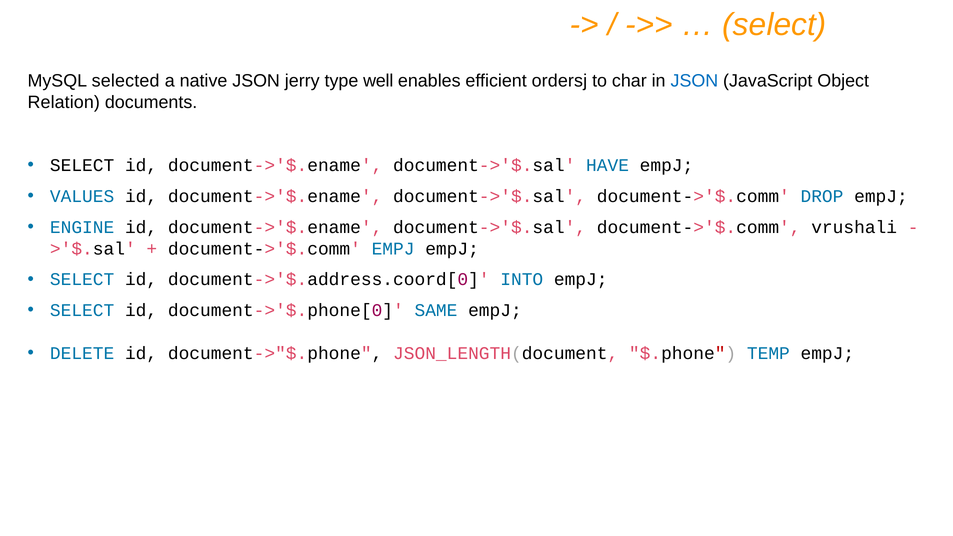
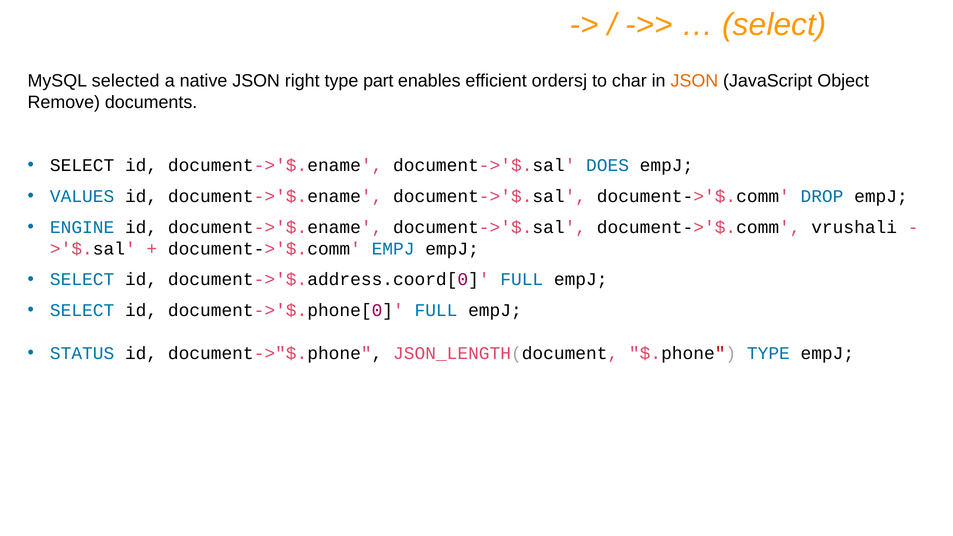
jerry: jerry -> right
well: well -> part
JSON at (694, 81) colour: blue -> orange
Relation: Relation -> Remove
HAVE: HAVE -> DOES
document->'$.address.coord[0 INTO: INTO -> FULL
document->'$.phone[0 SAME: SAME -> FULL
DELETE: DELETE -> STATUS
$.phone TEMP: TEMP -> TYPE
